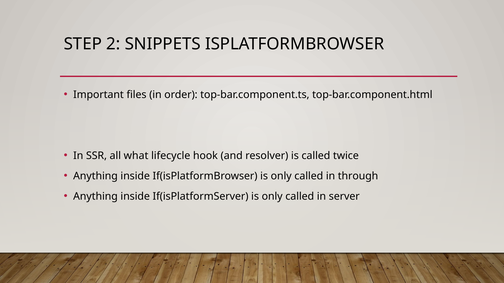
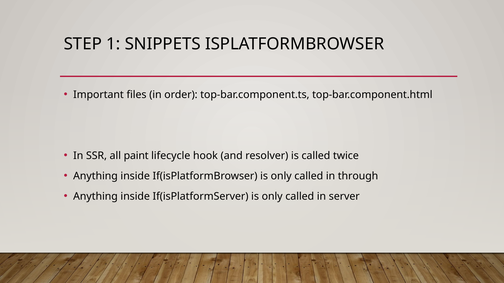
2: 2 -> 1
what: what -> paint
